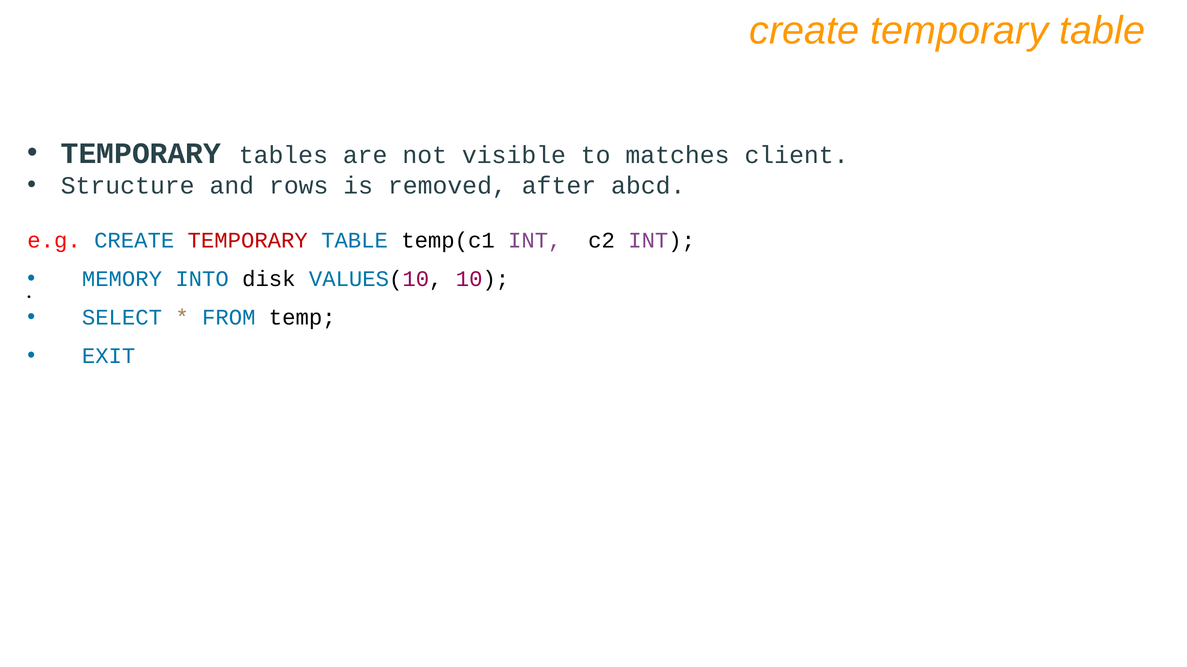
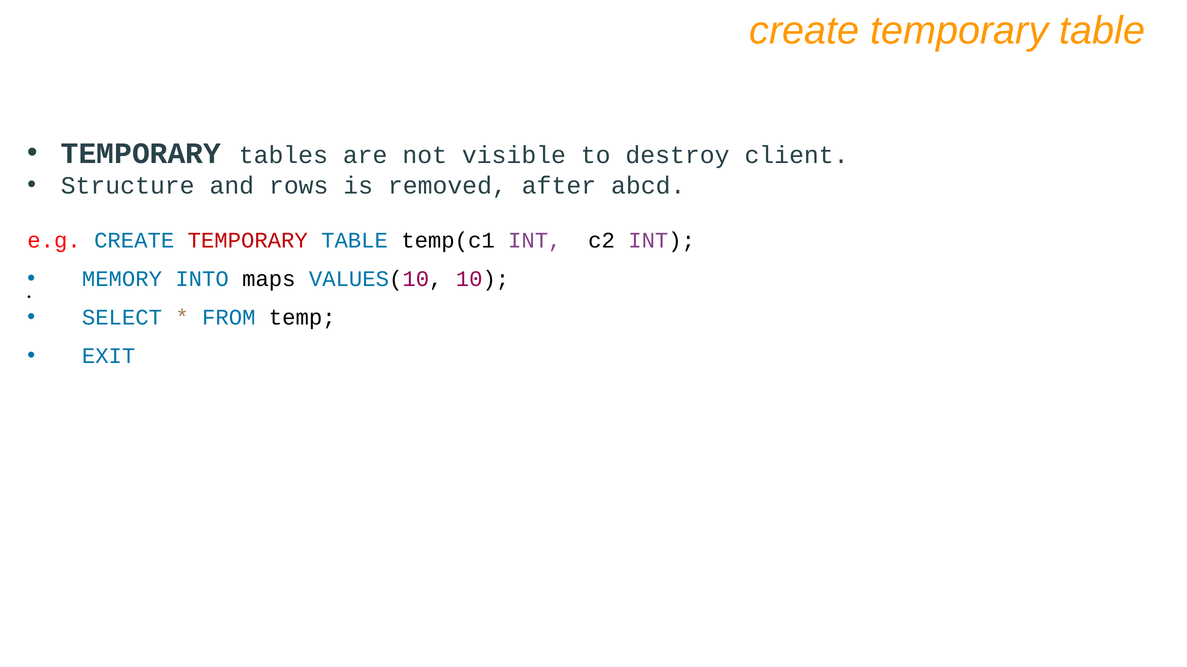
matches: matches -> destroy
disk: disk -> maps
